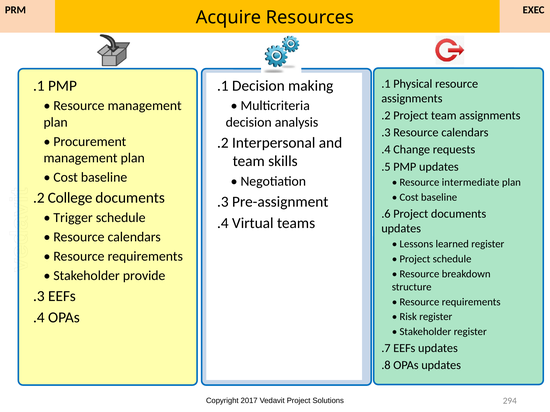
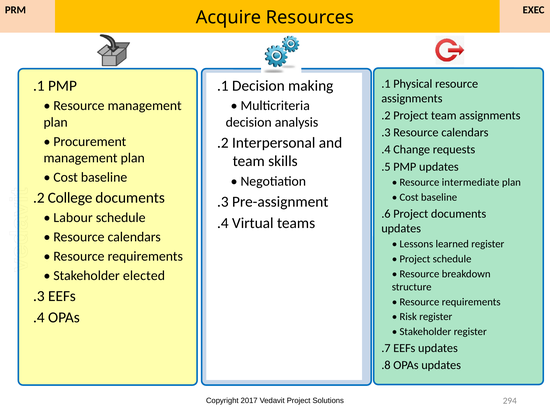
Trigger: Trigger -> Labour
provide: provide -> elected
